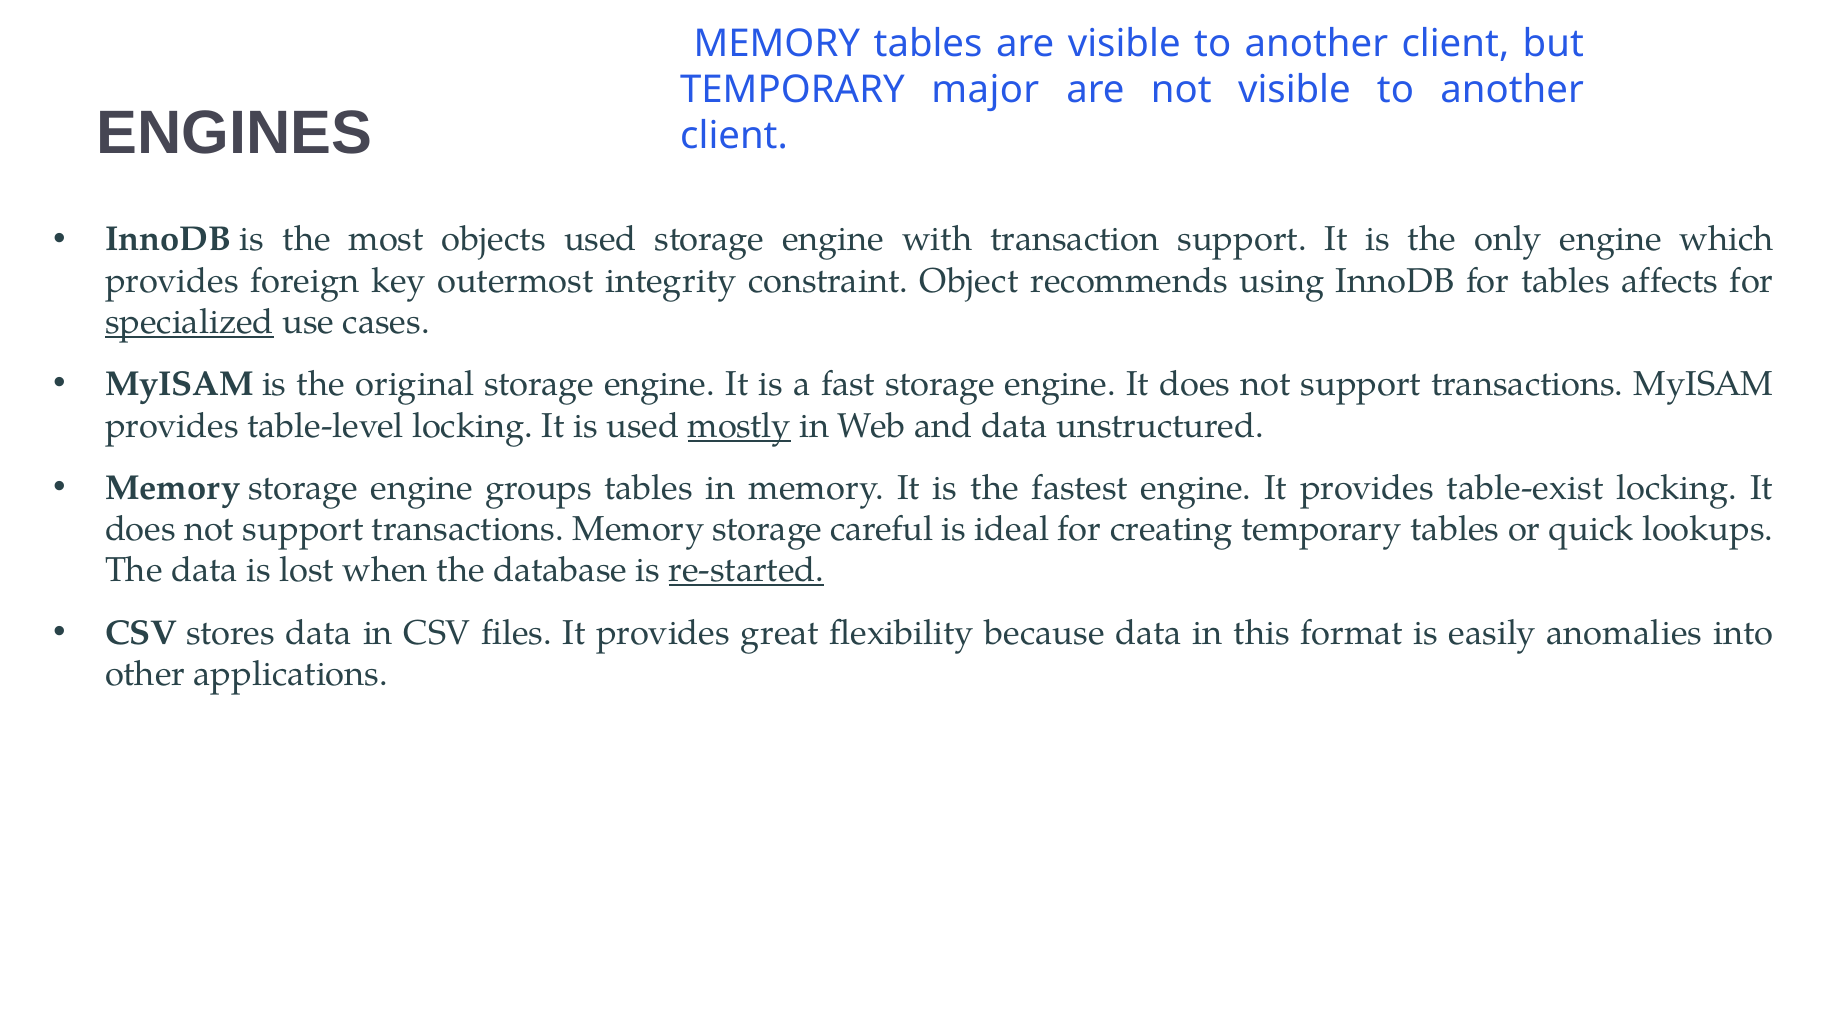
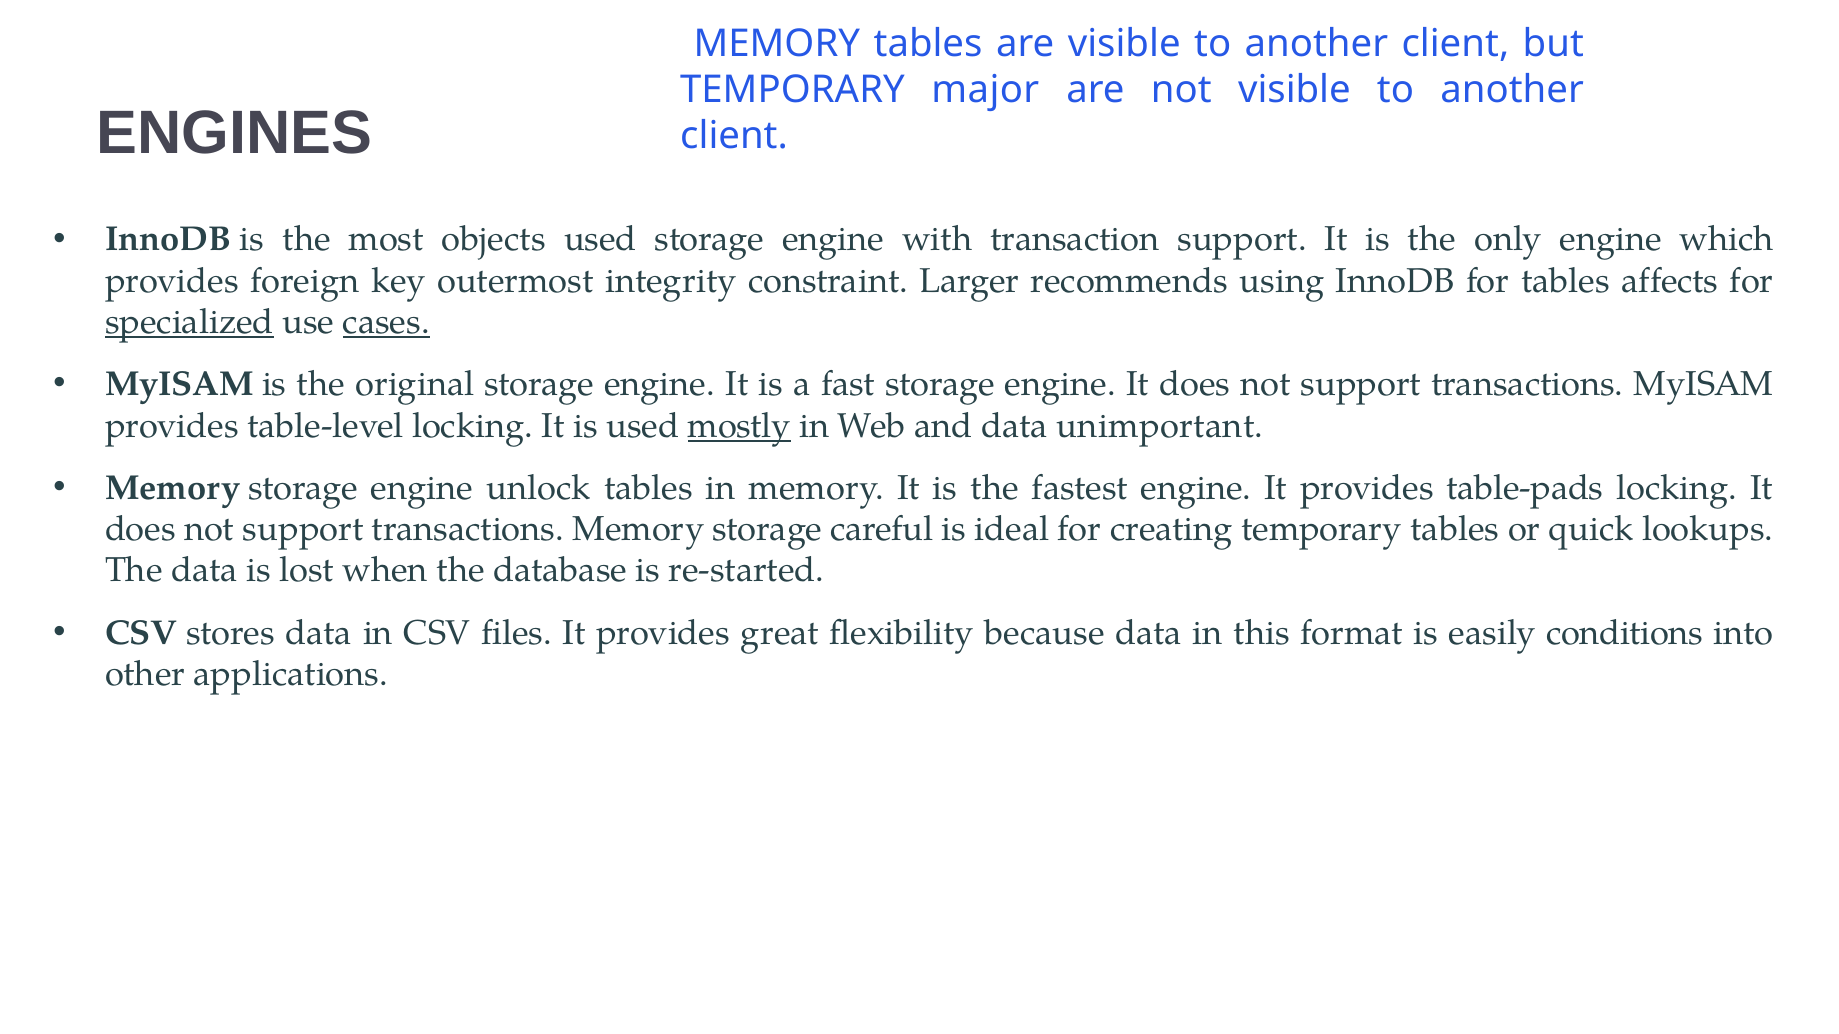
Object: Object -> Larger
cases underline: none -> present
unstructured: unstructured -> unimportant
groups: groups -> unlock
table-exist: table-exist -> table-pads
re-started underline: present -> none
anomalies: anomalies -> conditions
